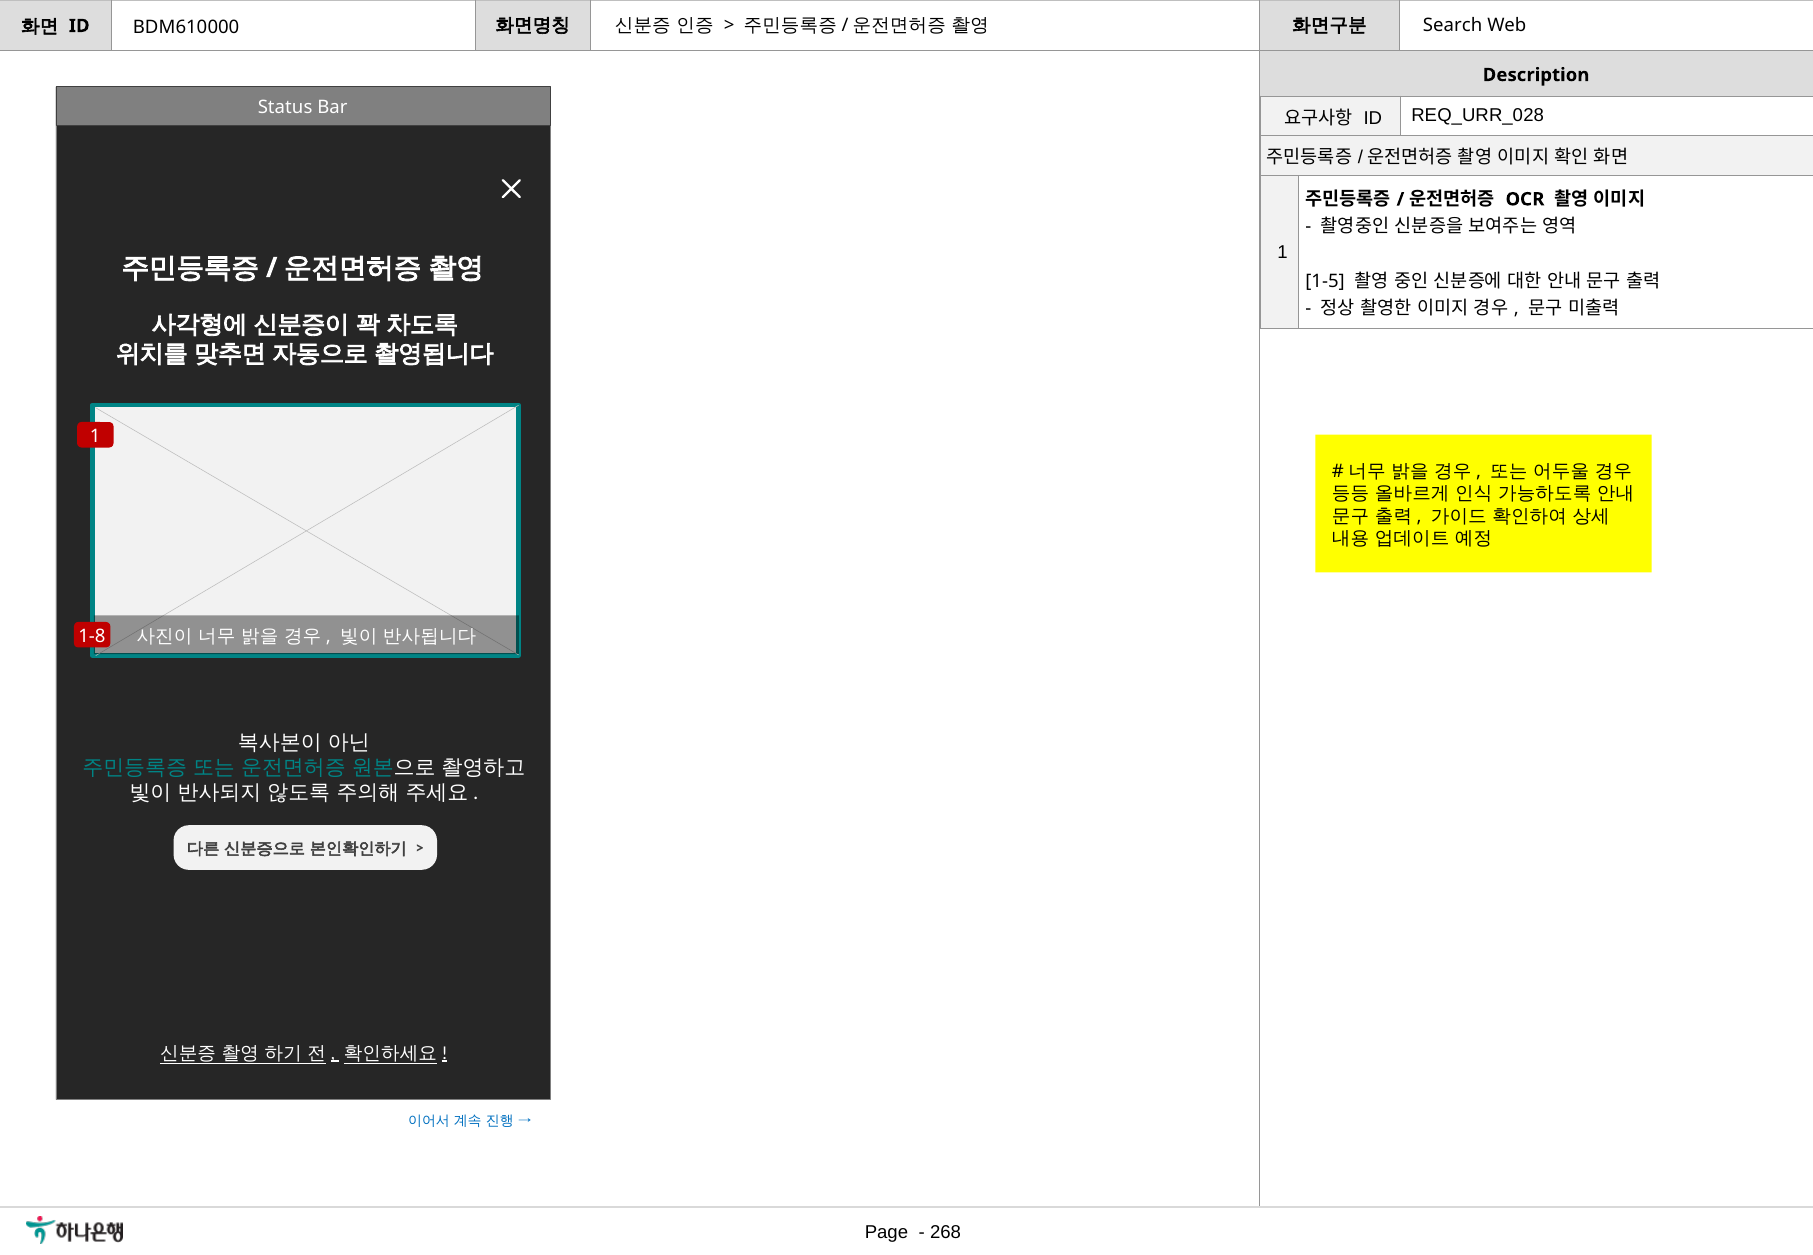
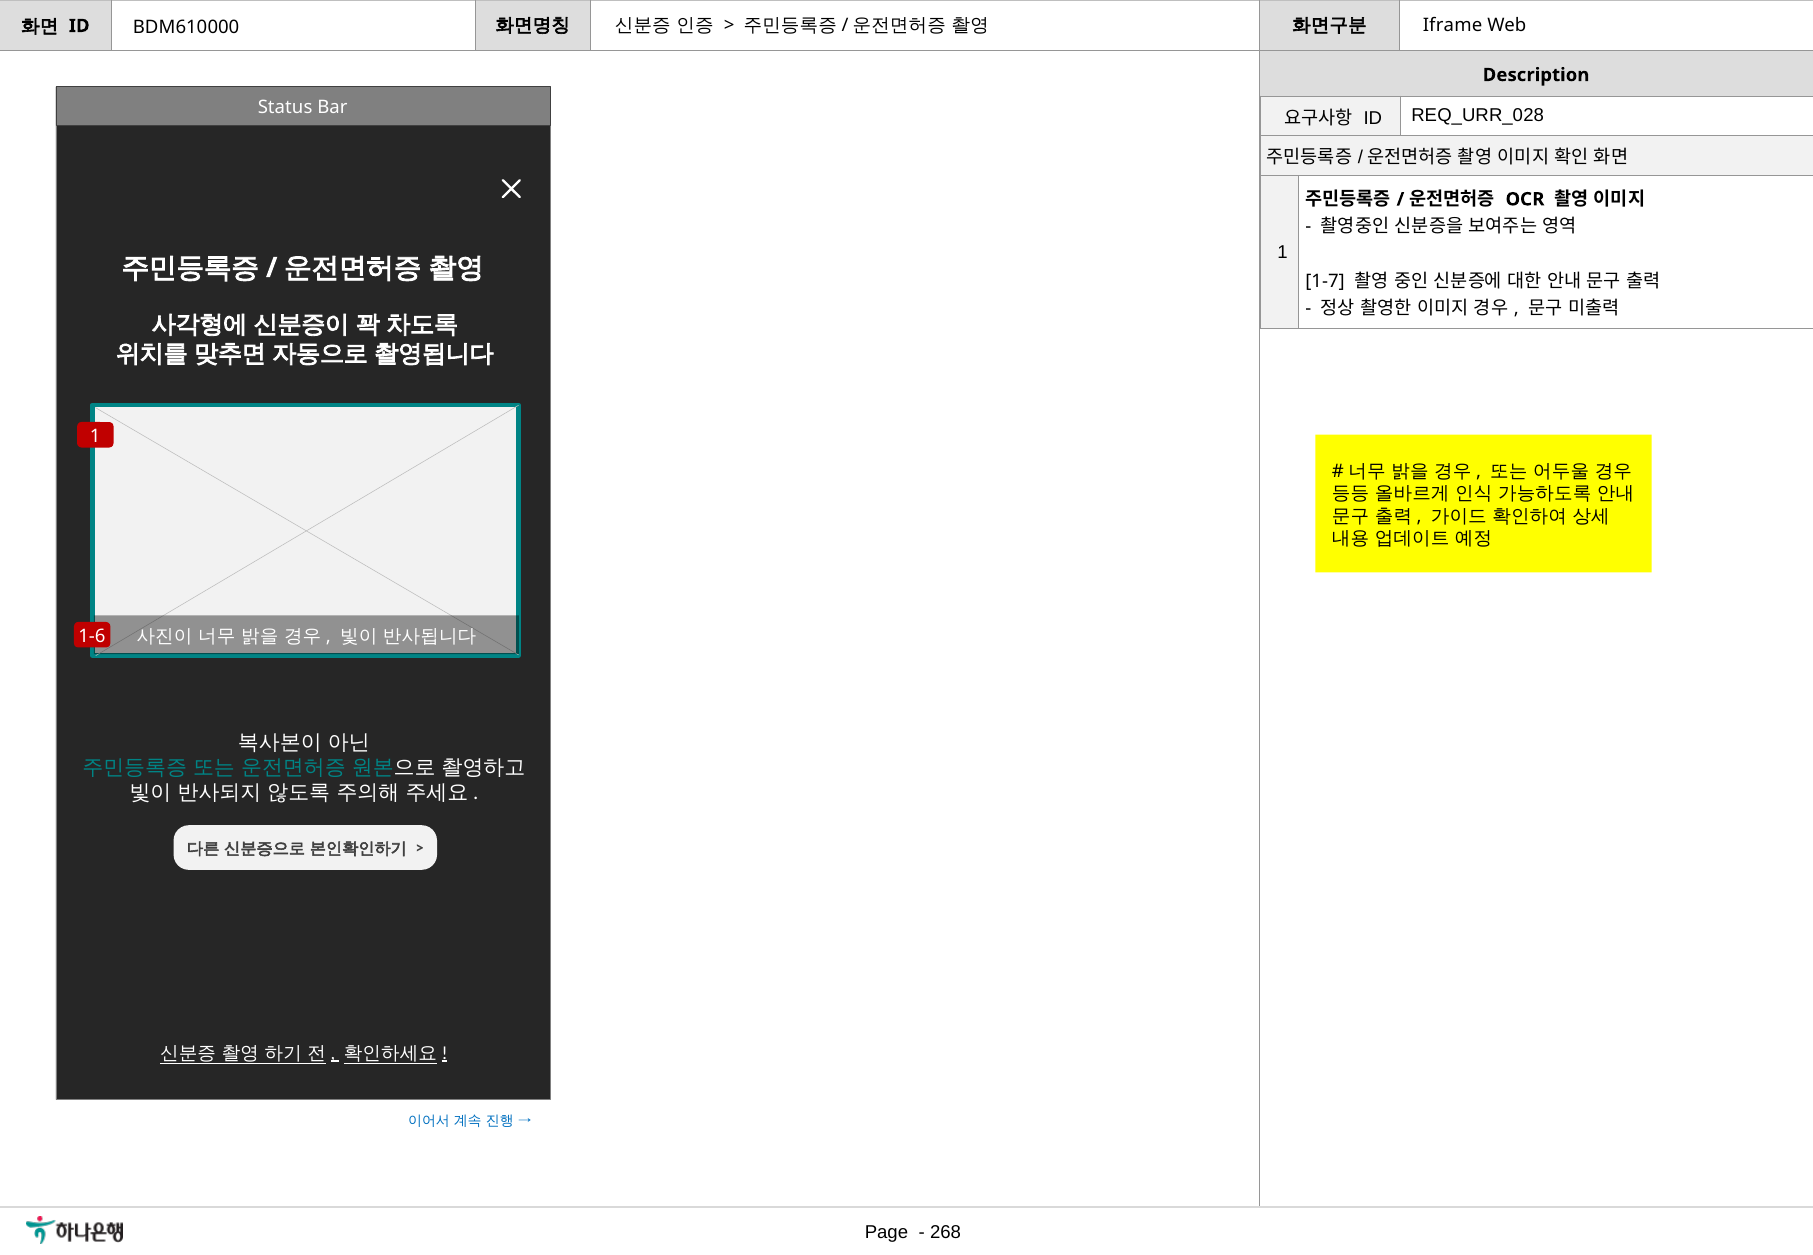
Search: Search -> Iframe
1-5: 1-5 -> 1-7
1-8: 1-8 -> 1-6
